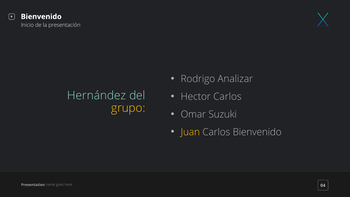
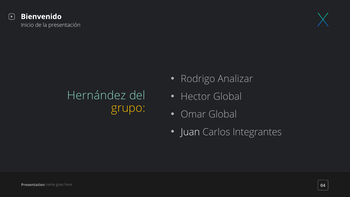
Hector Carlos: Carlos -> Global
Omar Suzuki: Suzuki -> Global
Juan colour: yellow -> white
Carlos Bienvenido: Bienvenido -> Integrantes
